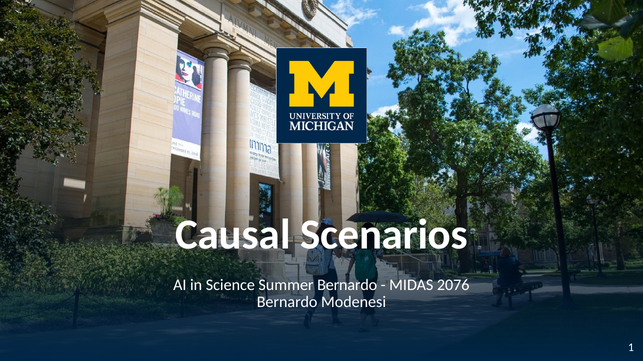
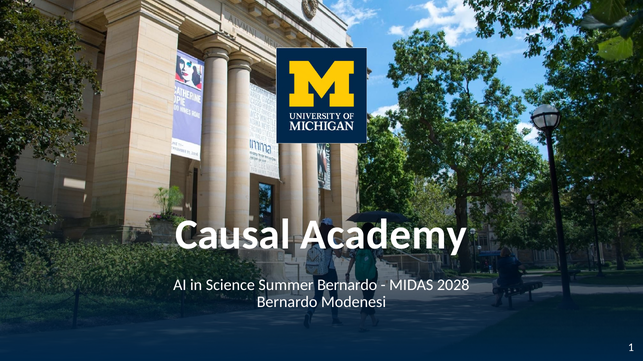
Scenarios: Scenarios -> Academy
2076: 2076 -> 2028
